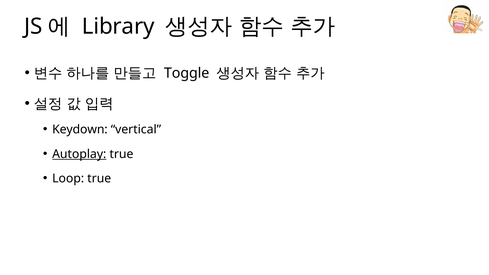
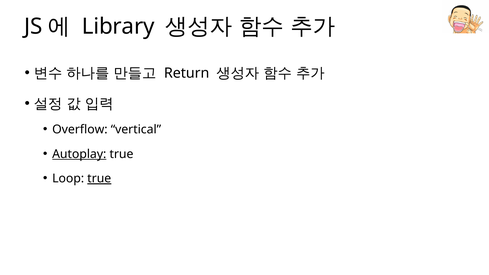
Toggle: Toggle -> Return
Keydown: Keydown -> Overflow
true at (99, 179) underline: none -> present
